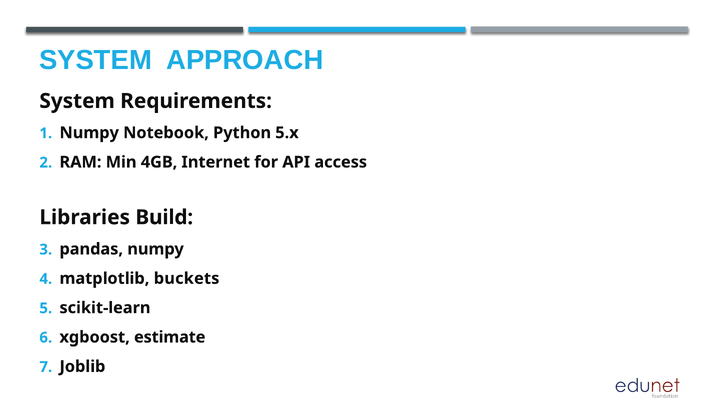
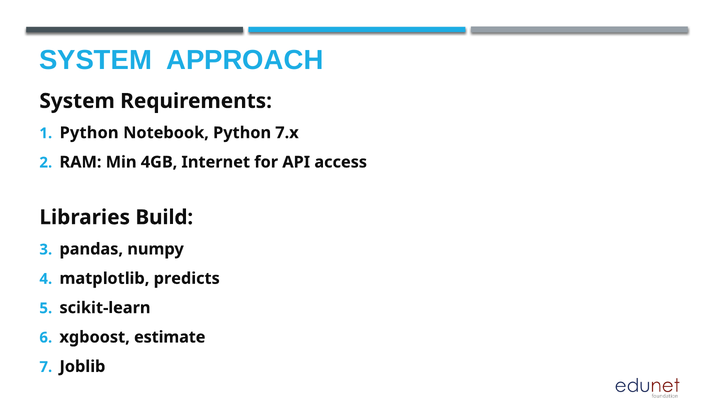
Numpy at (89, 133): Numpy -> Python
5.x: 5.x -> 7.x
buckets: buckets -> predicts
